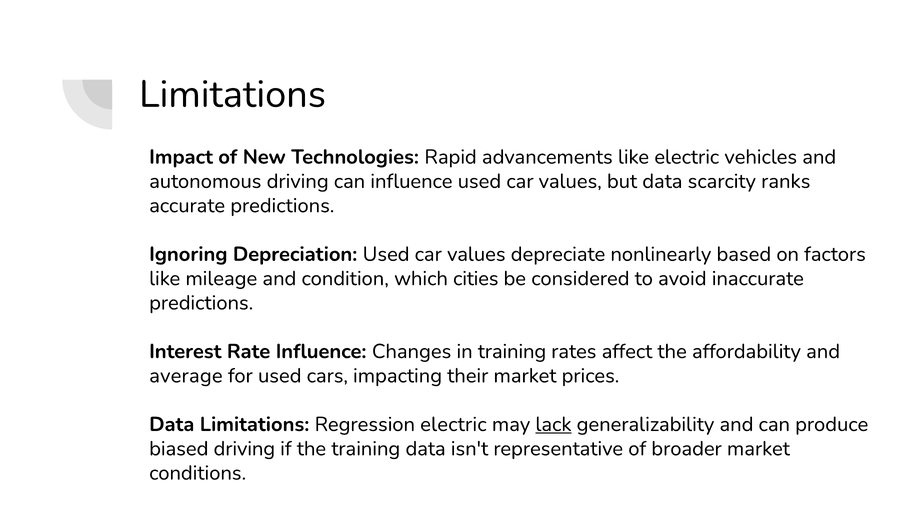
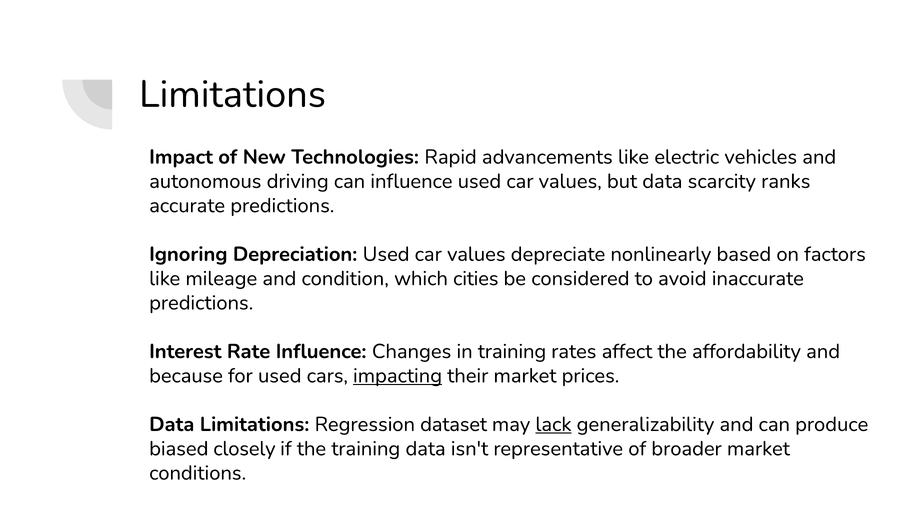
average: average -> because
impacting underline: none -> present
Regression electric: electric -> dataset
biased driving: driving -> closely
